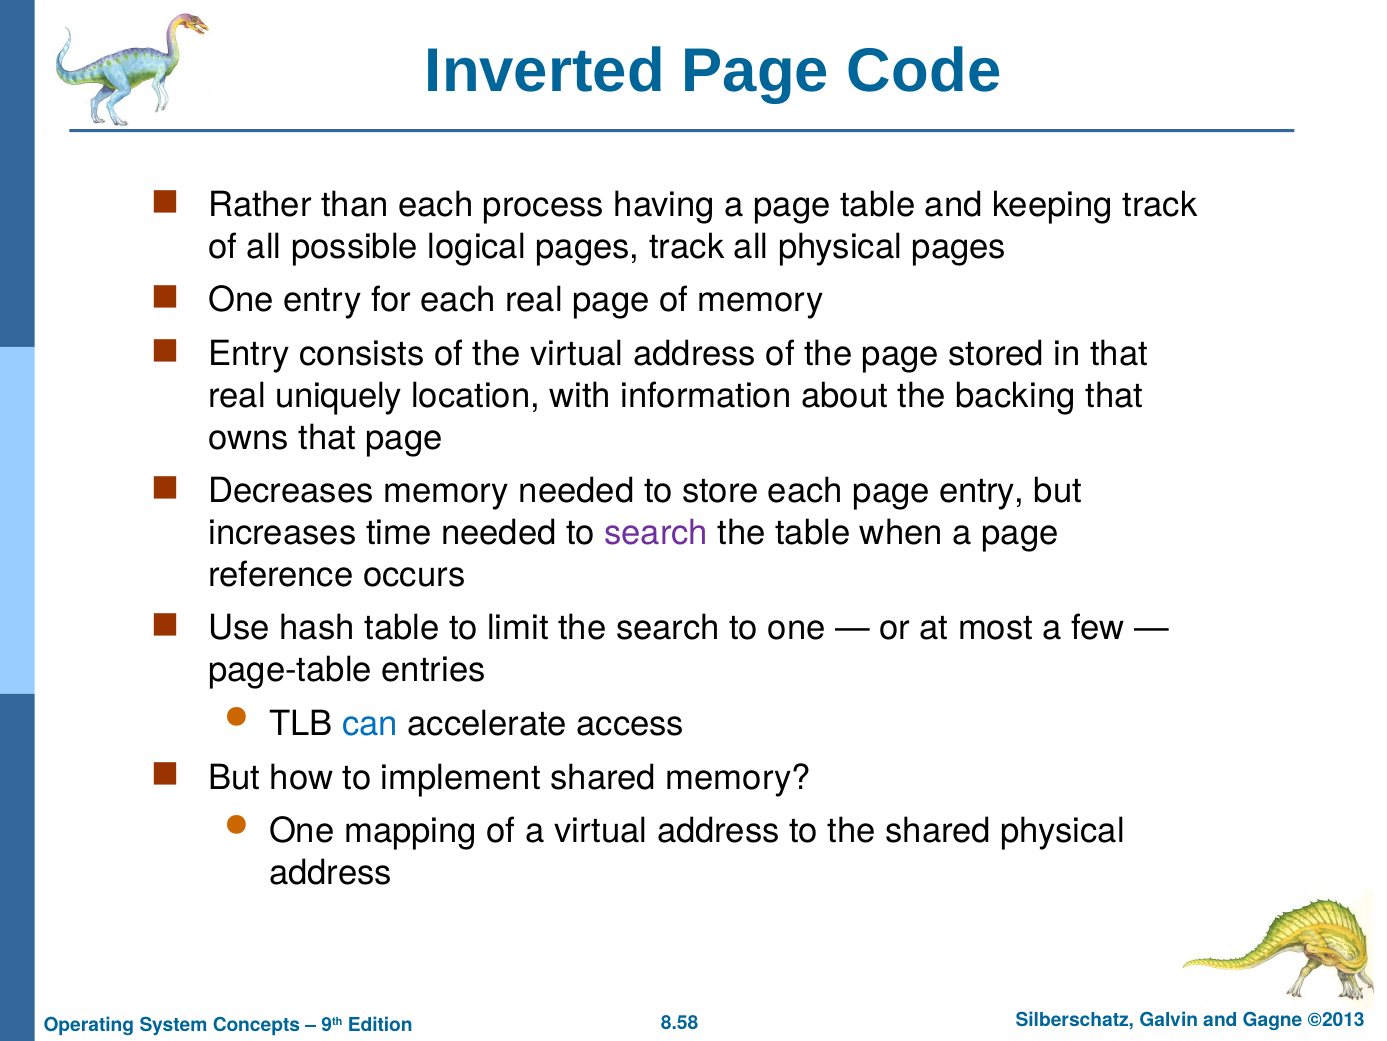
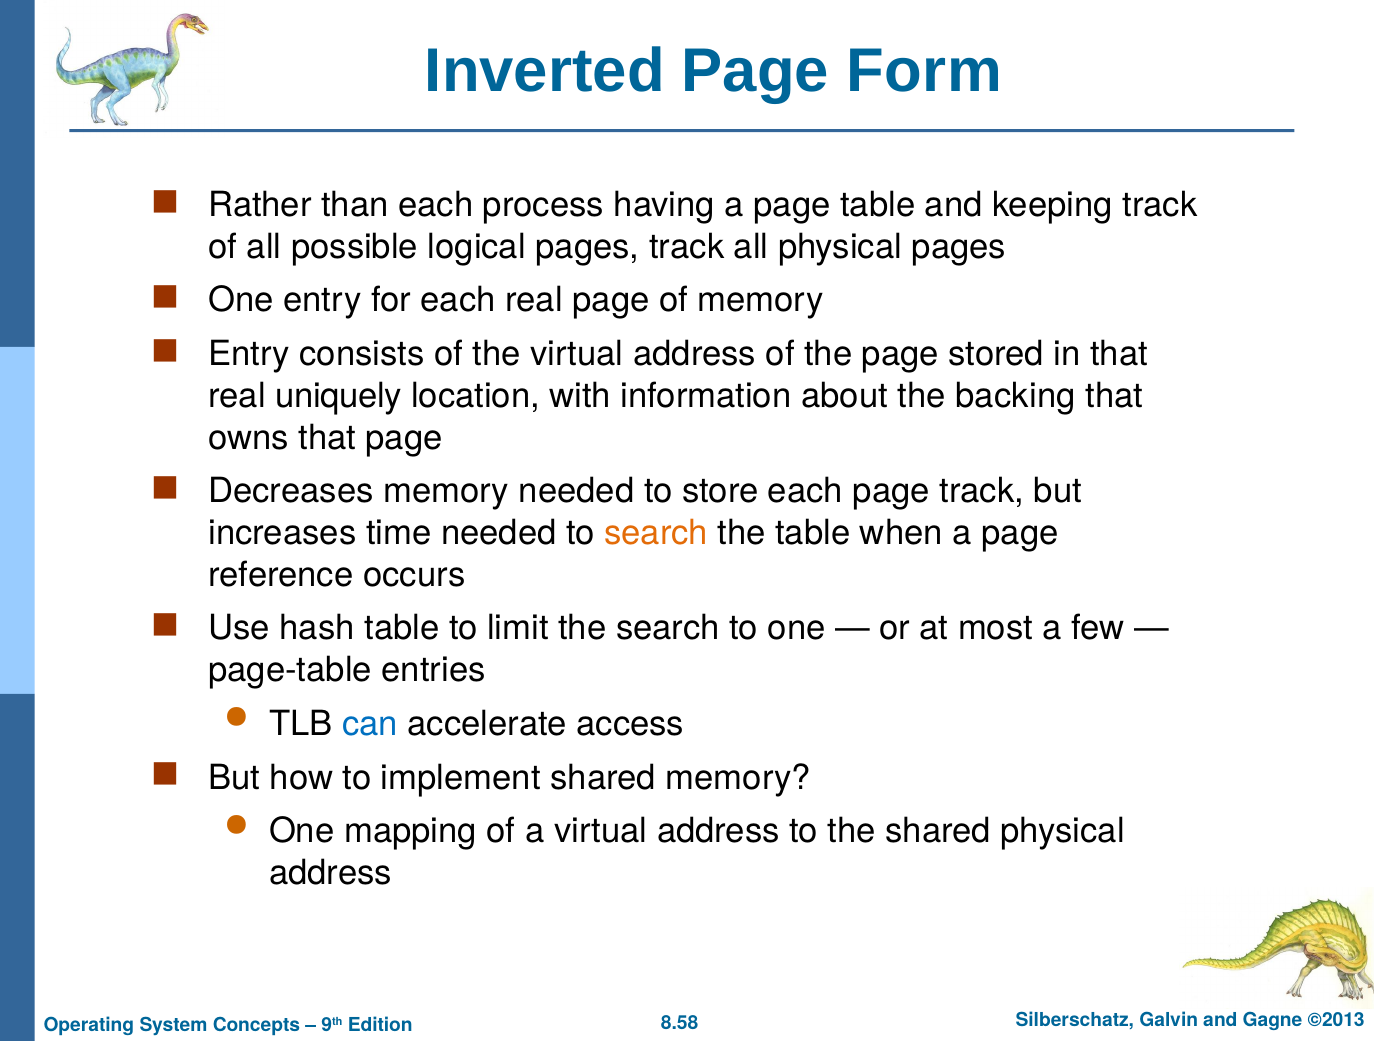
Code: Code -> Form
page entry: entry -> track
search at (656, 533) colour: purple -> orange
